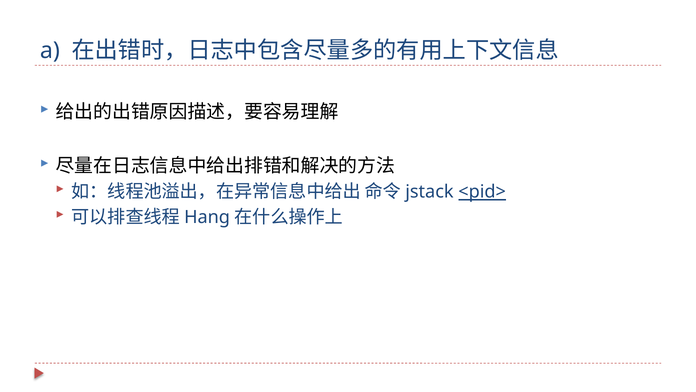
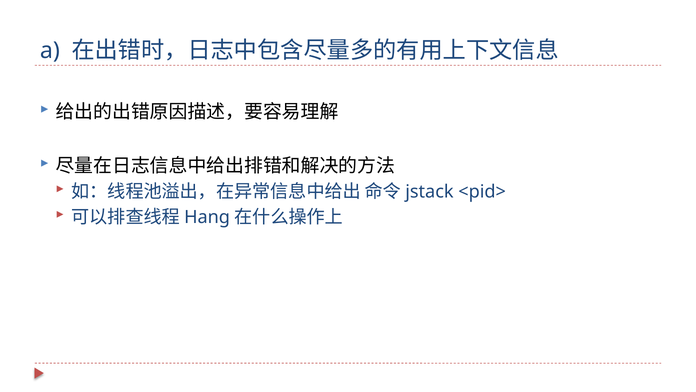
<pid> underline: present -> none
